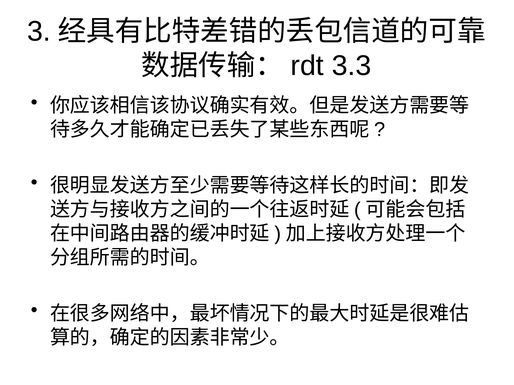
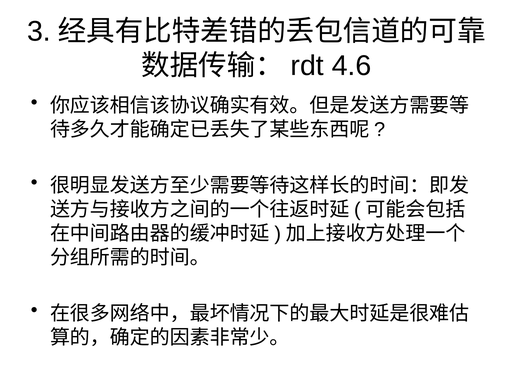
3.3: 3.3 -> 4.6
